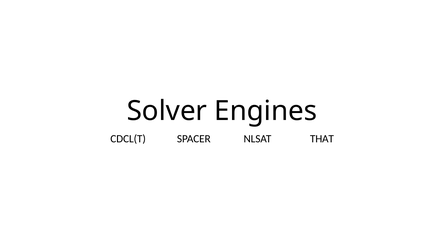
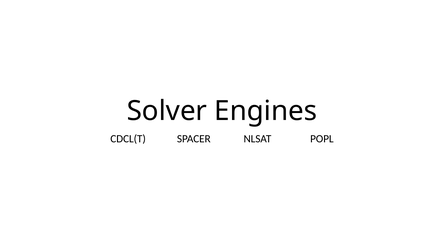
THAT: THAT -> POPL
